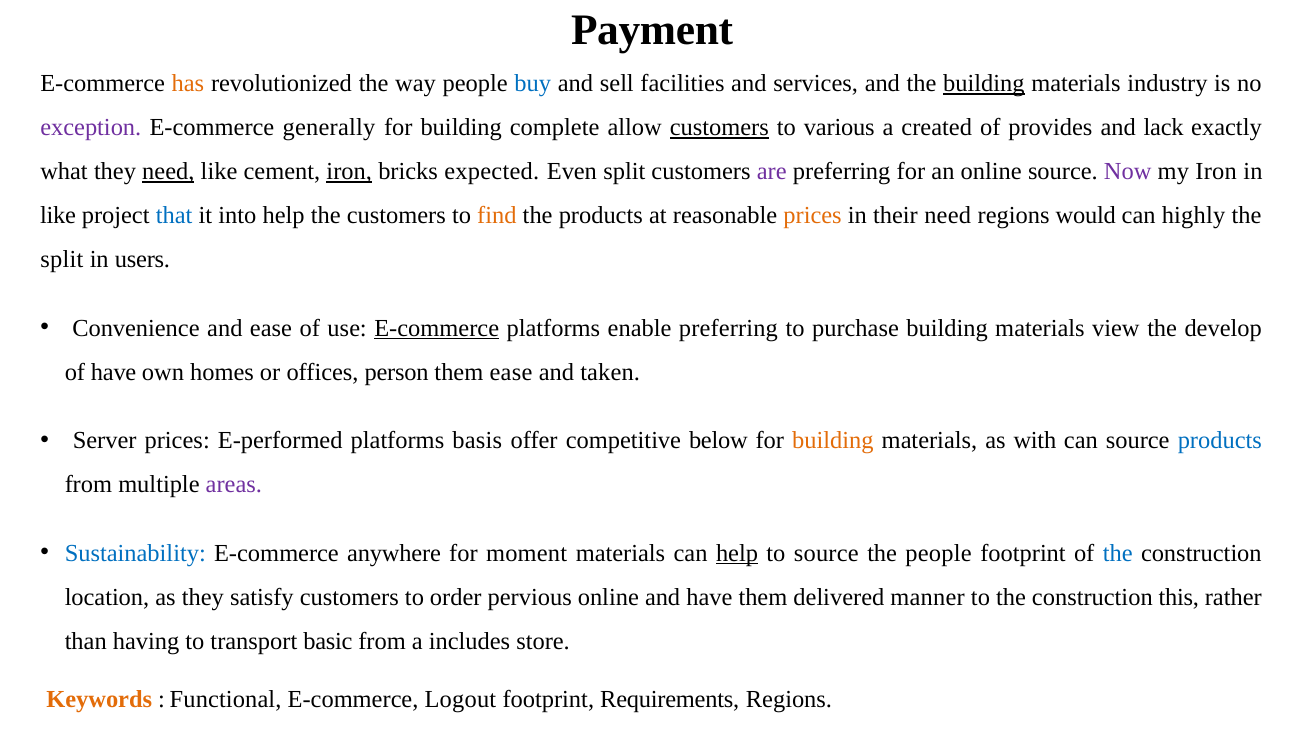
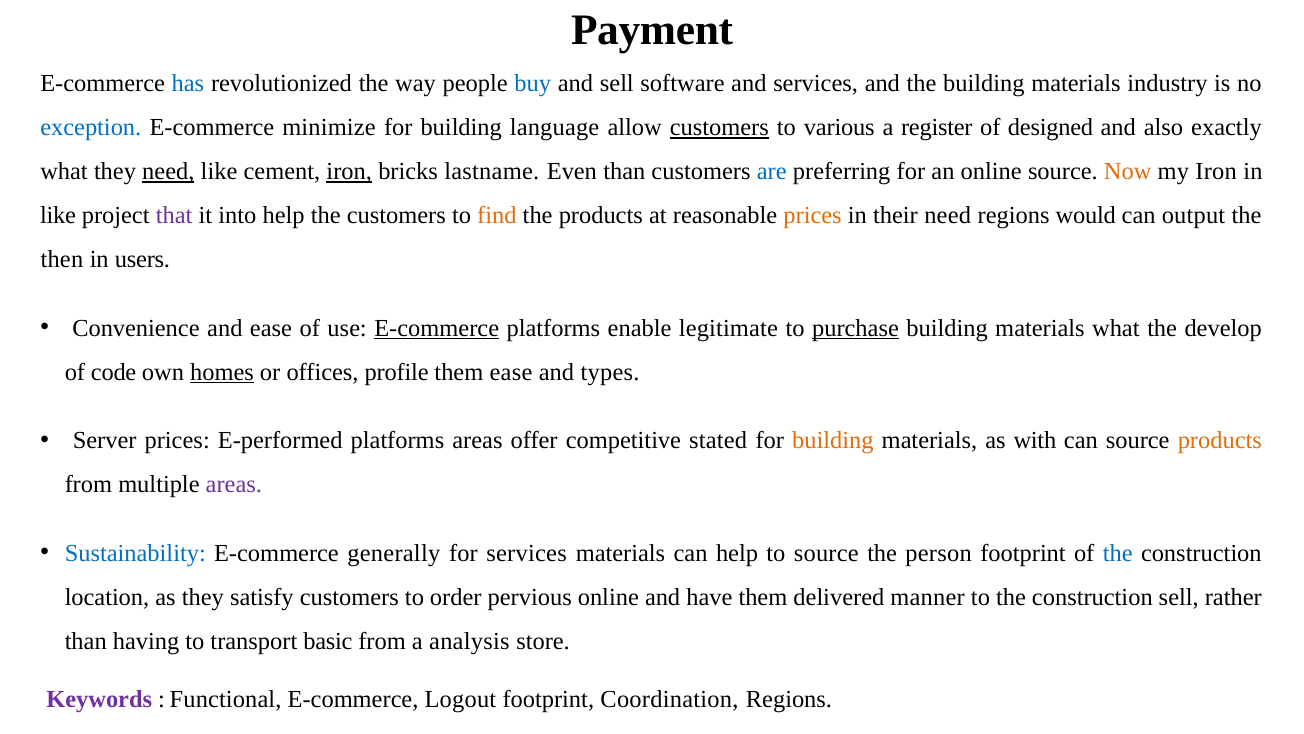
has colour: orange -> blue
facilities: facilities -> software
building at (984, 83) underline: present -> none
exception colour: purple -> blue
generally: generally -> minimize
complete: complete -> language
created: created -> register
provides: provides -> designed
lack: lack -> also
expected: expected -> lastname
Even split: split -> than
are colour: purple -> blue
Now colour: purple -> orange
that colour: blue -> purple
highly: highly -> output
split at (62, 259): split -> then
enable preferring: preferring -> legitimate
purchase underline: none -> present
materials view: view -> what
of have: have -> code
homes underline: none -> present
person: person -> profile
taken: taken -> types
platforms basis: basis -> areas
below: below -> stated
products at (1220, 440) colour: blue -> orange
anywhere: anywhere -> generally
for moment: moment -> services
help at (737, 553) underline: present -> none
the people: people -> person
construction this: this -> sell
includes: includes -> analysis
Keywords colour: orange -> purple
Requirements: Requirements -> Coordination
